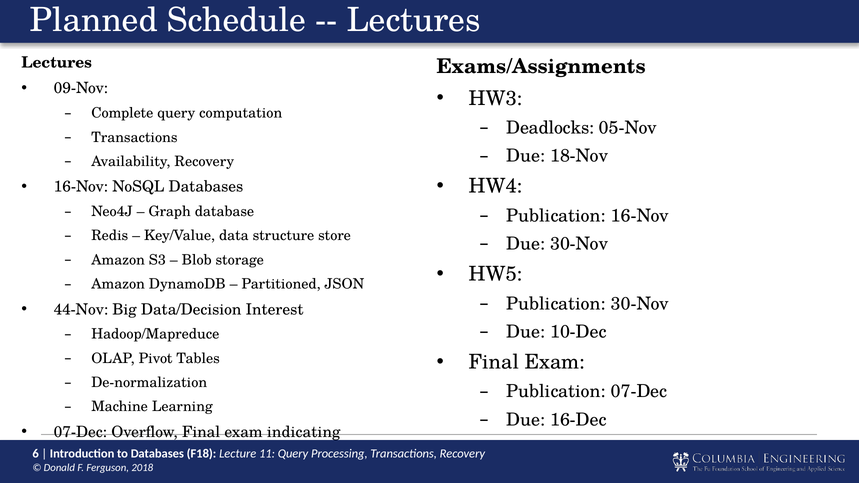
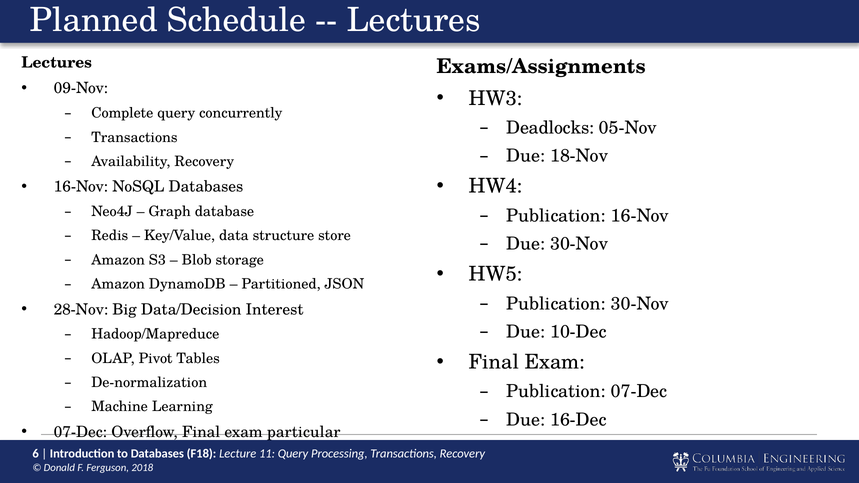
computation: computation -> concurrently
44-Nov: 44-Nov -> 28-Nov
indicating: indicating -> particular
